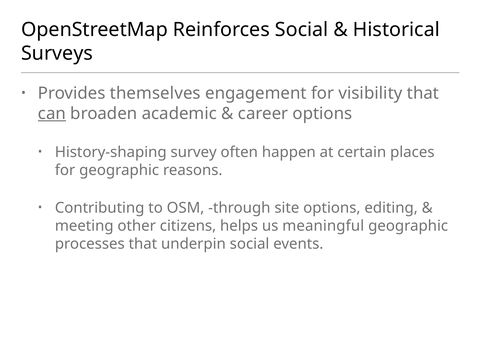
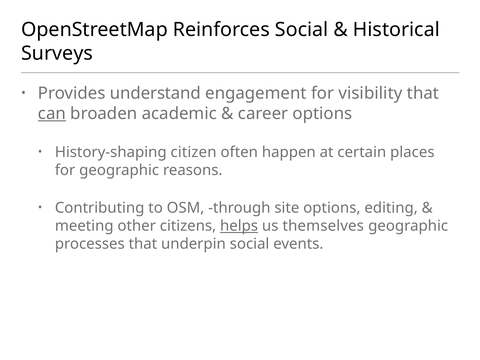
themselves: themselves -> understand
survey: survey -> citizen
helps underline: none -> present
meaningful: meaningful -> themselves
